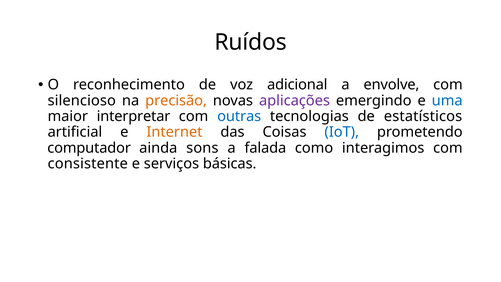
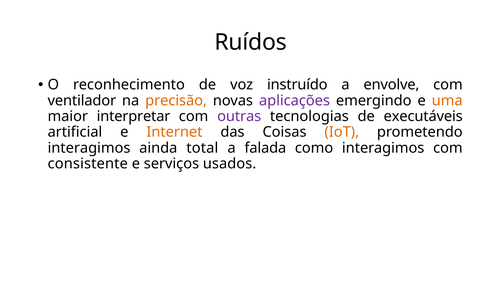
adicional: adicional -> instruído
silencioso: silencioso -> ventilador
uma colour: blue -> orange
outras colour: blue -> purple
estatísticos: estatísticos -> executáveis
IoT colour: blue -> orange
computador at (89, 148): computador -> interagimos
sons: sons -> total
básicas: básicas -> usados
